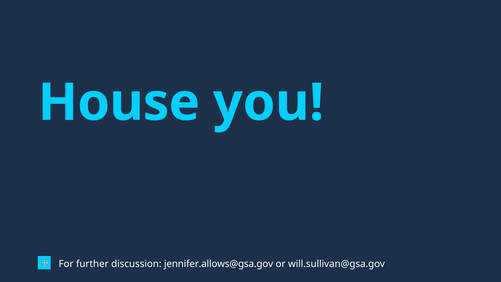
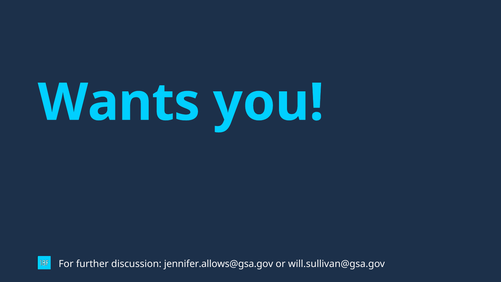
House: House -> Wants
